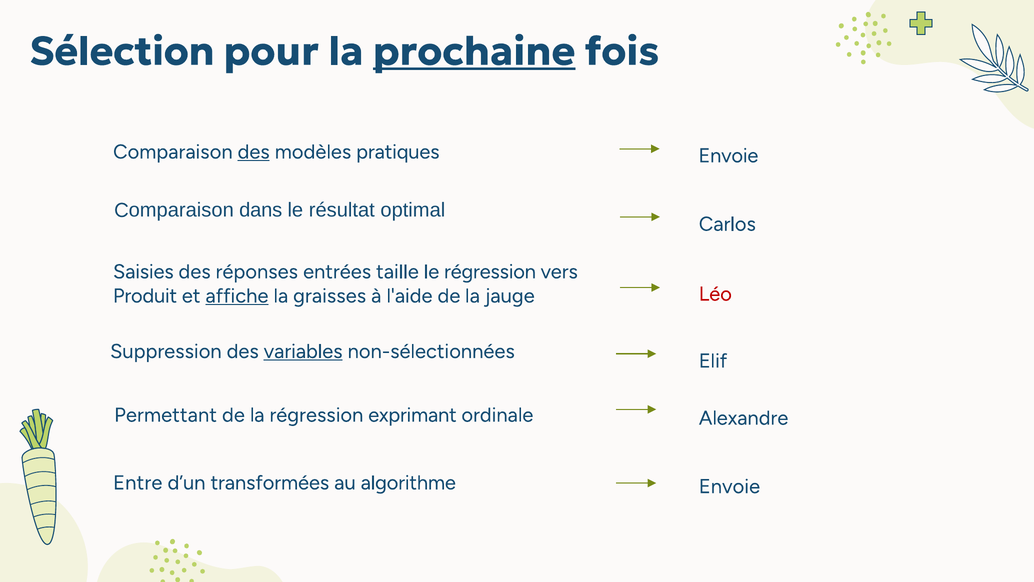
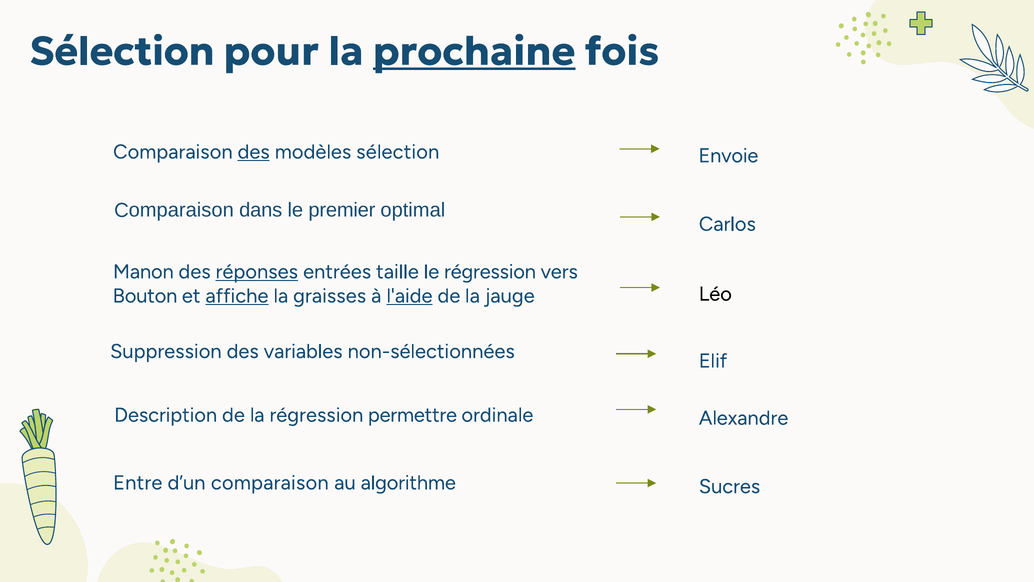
modèles pratiques: pratiques -> sélection
résultat: résultat -> premier
Saisies: Saisies -> Manon
réponses underline: none -> present
Léo colour: red -> black
Produit: Produit -> Bouton
l'aide underline: none -> present
variables underline: present -> none
Permettant: Permettant -> Description
exprimant: exprimant -> permettre
d’un transformées: transformées -> comparaison
Envoie at (729, 486): Envoie -> Sucres
